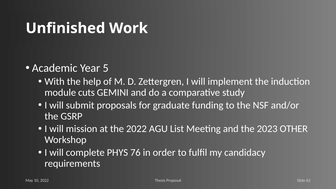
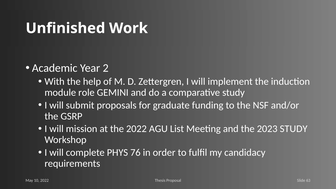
5: 5 -> 2
cuts: cuts -> role
2023 OTHER: OTHER -> STUDY
